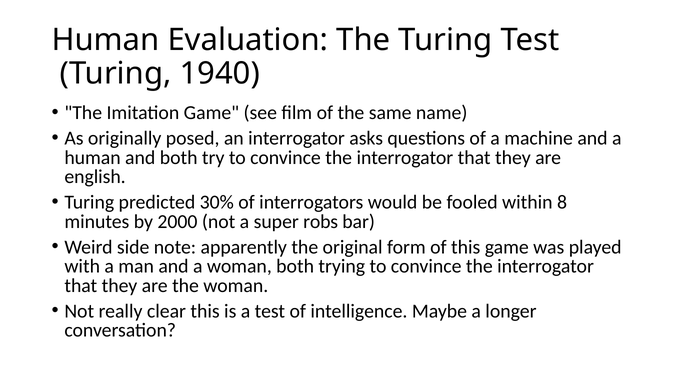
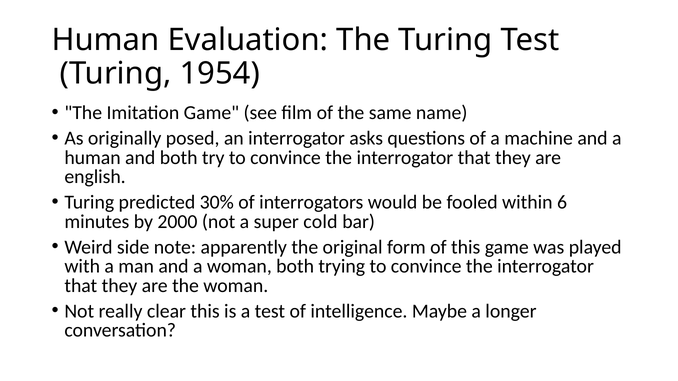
1940: 1940 -> 1954
8: 8 -> 6
robs: robs -> cold
